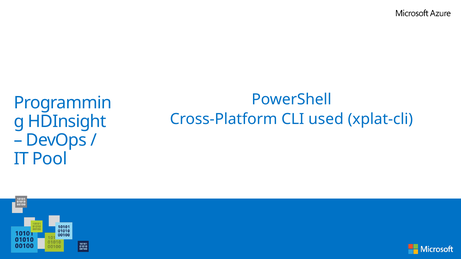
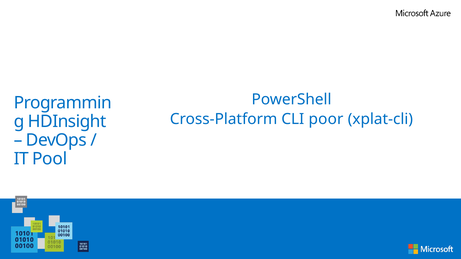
used: used -> poor
